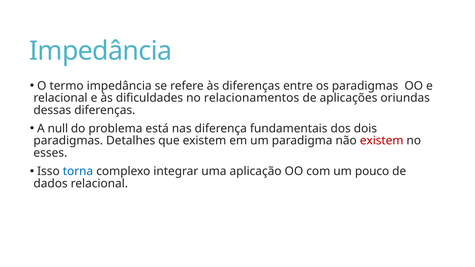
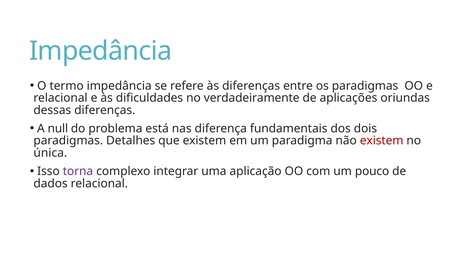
relacionamentos: relacionamentos -> verdadeiramente
esses: esses -> única
torna colour: blue -> purple
